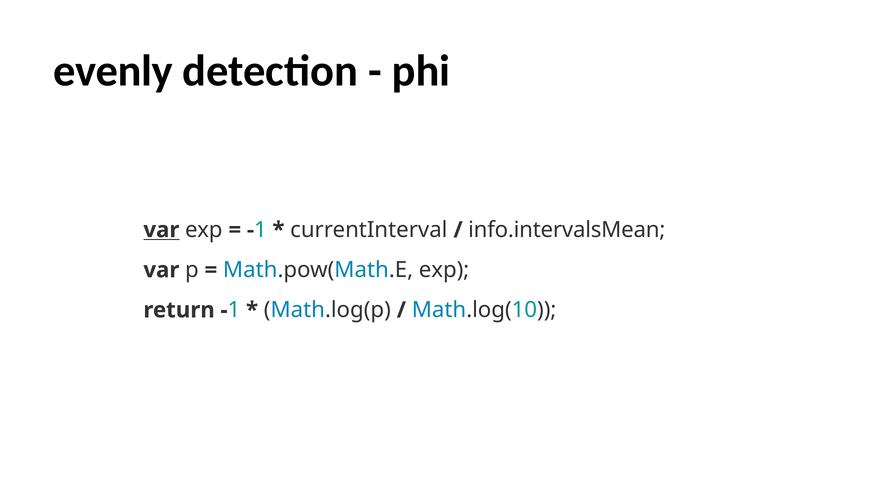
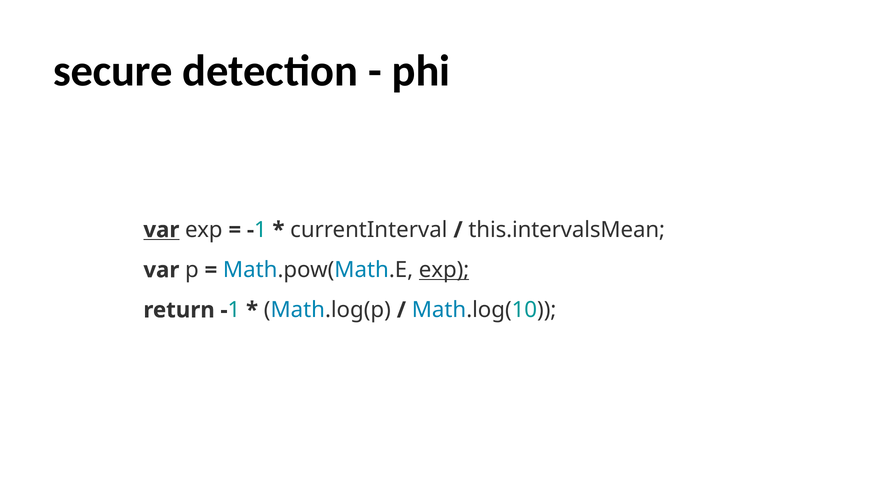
evenly: evenly -> secure
info.intervalsMean: info.intervalsMean -> this.intervalsMean
exp at (444, 270) underline: none -> present
